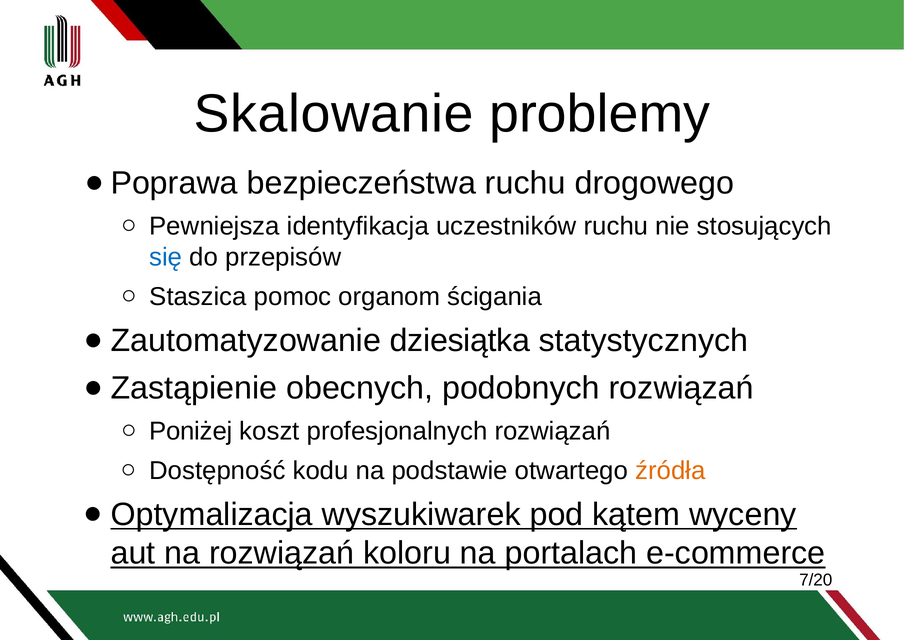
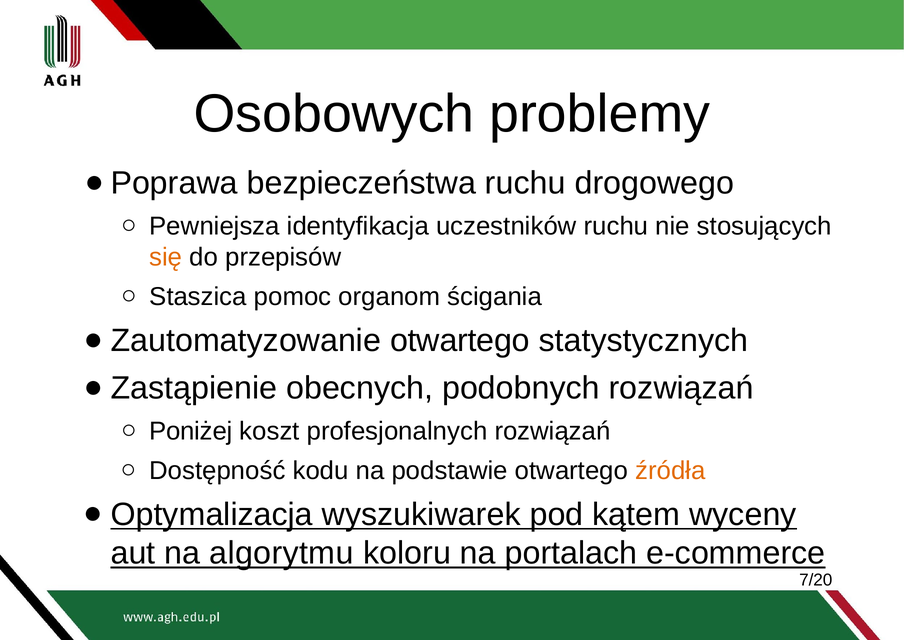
Skalowanie: Skalowanie -> Osobowych
się colour: blue -> orange
dziesiątka at (460, 341): dziesiątka -> otwartego
na rozwiązań: rozwiązań -> algorytmu
